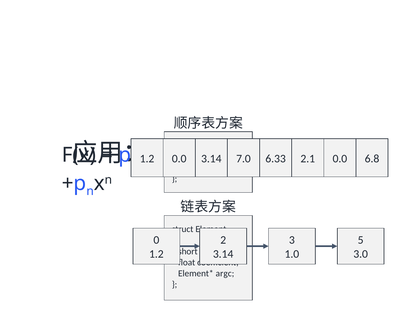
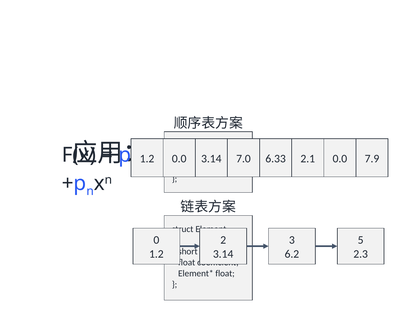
6.8: 6.8 -> 7.9
1.0: 1.0 -> 6.2
3.0: 3.0 -> 2.3
argc at (225, 274): argc -> float
